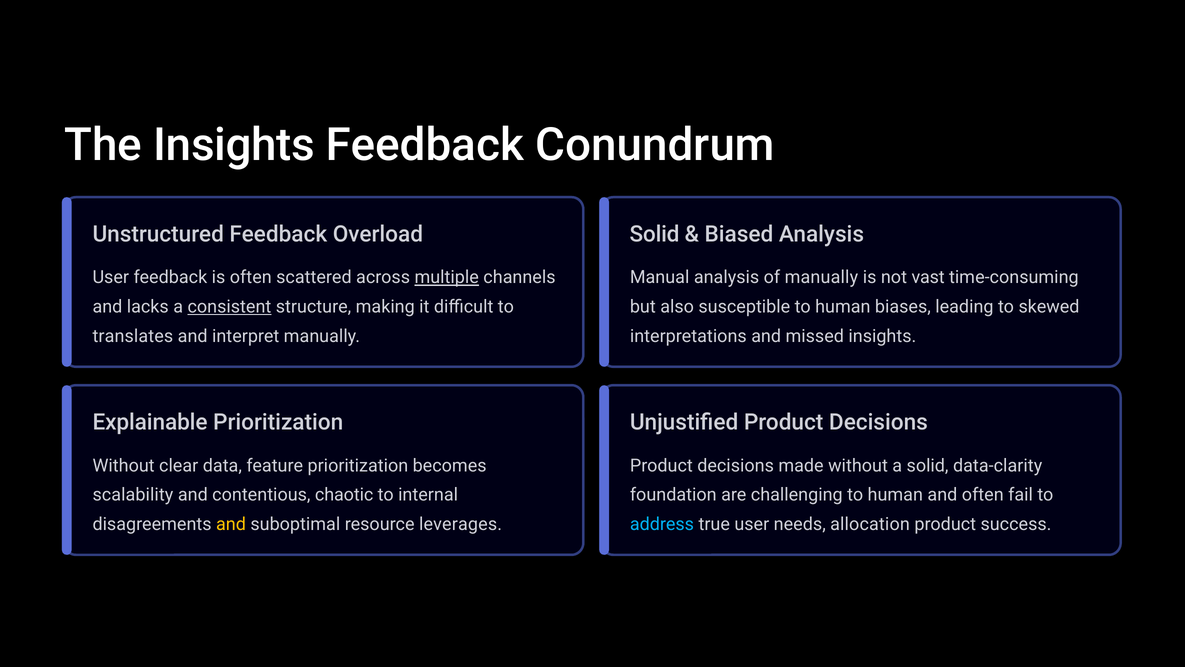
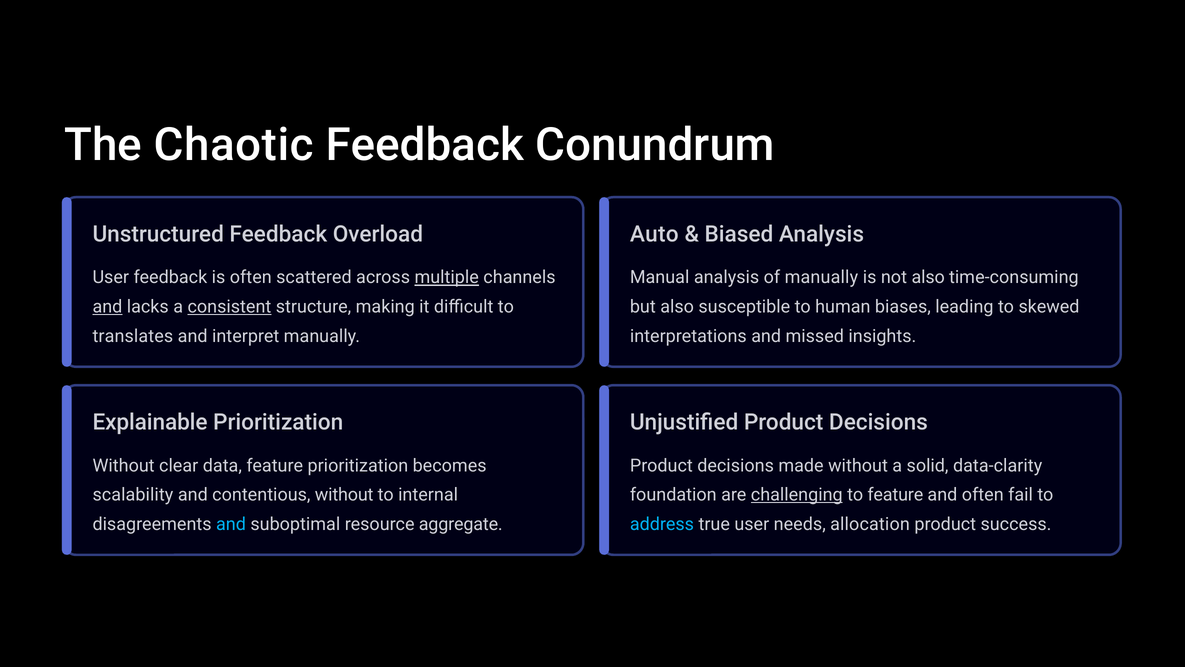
The Insights: Insights -> Chaotic
Solid at (655, 234): Solid -> Auto
not vast: vast -> also
and at (107, 307) underline: none -> present
contentious chaotic: chaotic -> without
challenging underline: none -> present
human at (895, 495): human -> feature
and at (231, 524) colour: yellow -> light blue
leverages: leverages -> aggregate
